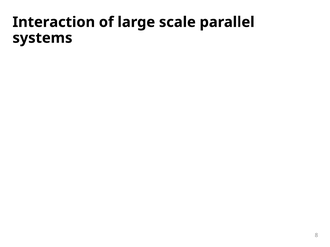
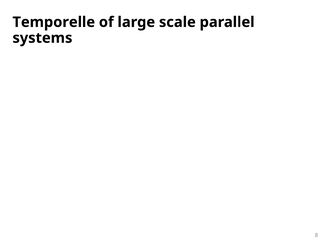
Interaction: Interaction -> Temporelle
